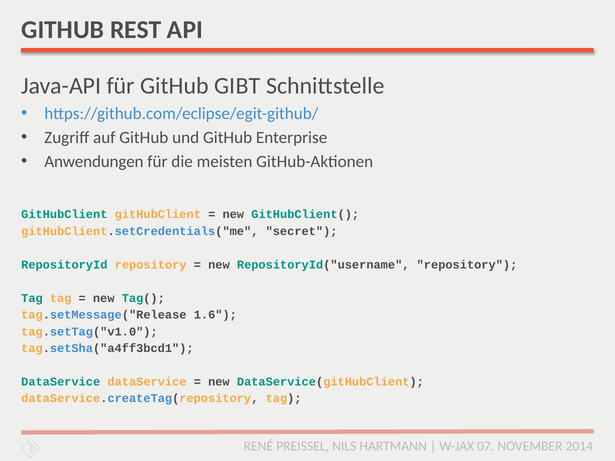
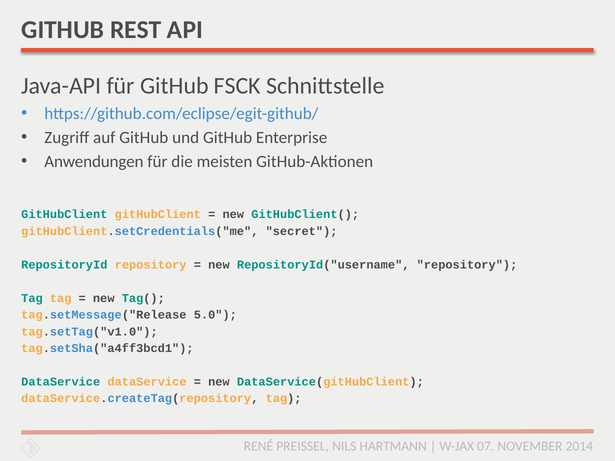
GIBT: GIBT -> FSCK
1.6: 1.6 -> 5.0
